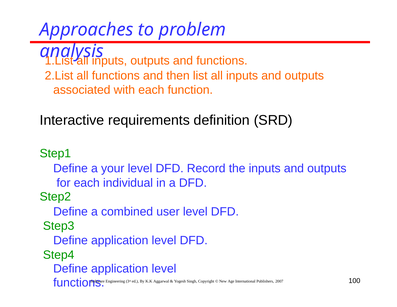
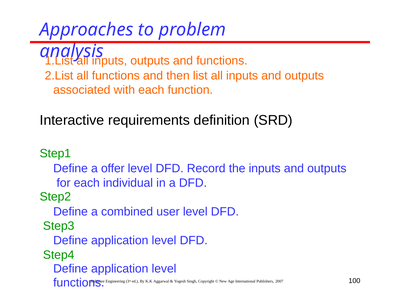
your: your -> offer
